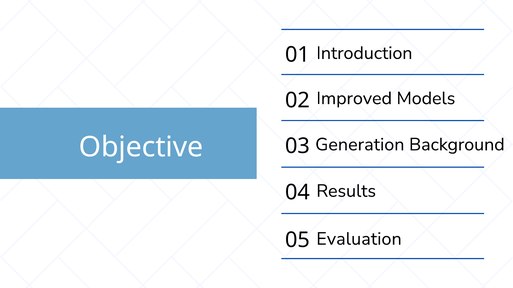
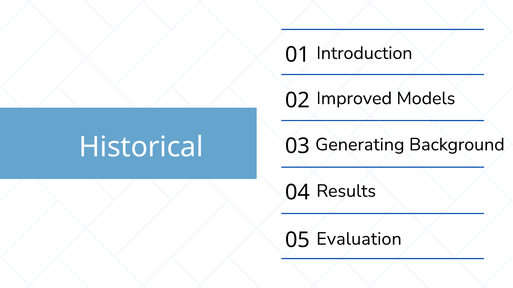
Generation: Generation -> Generating
Objective: Objective -> Historical
